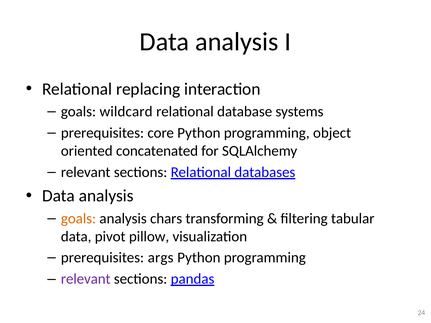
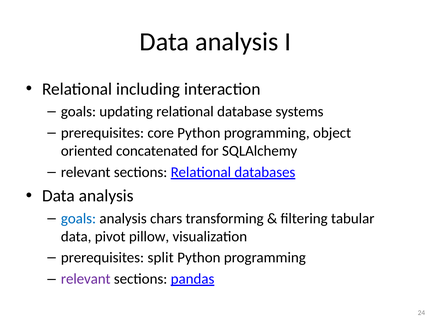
replacing: replacing -> including
wildcard: wildcard -> updating
goals at (78, 219) colour: orange -> blue
args: args -> split
